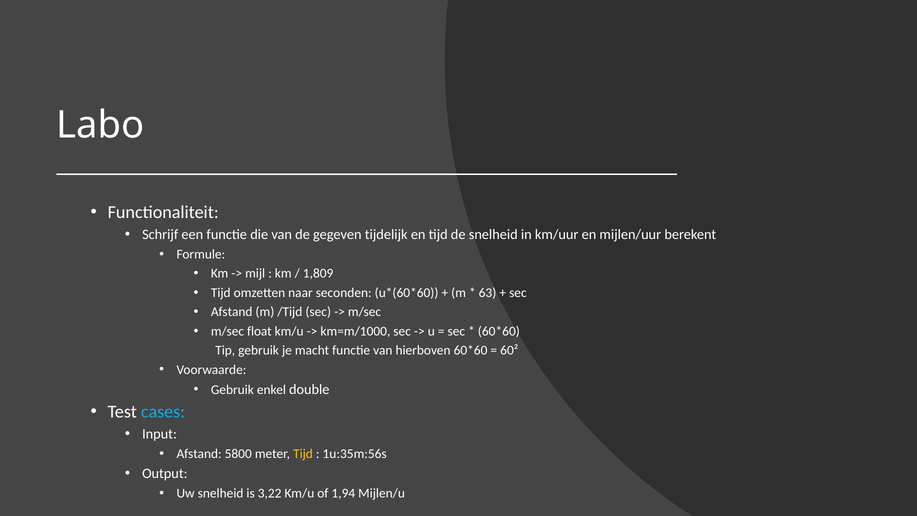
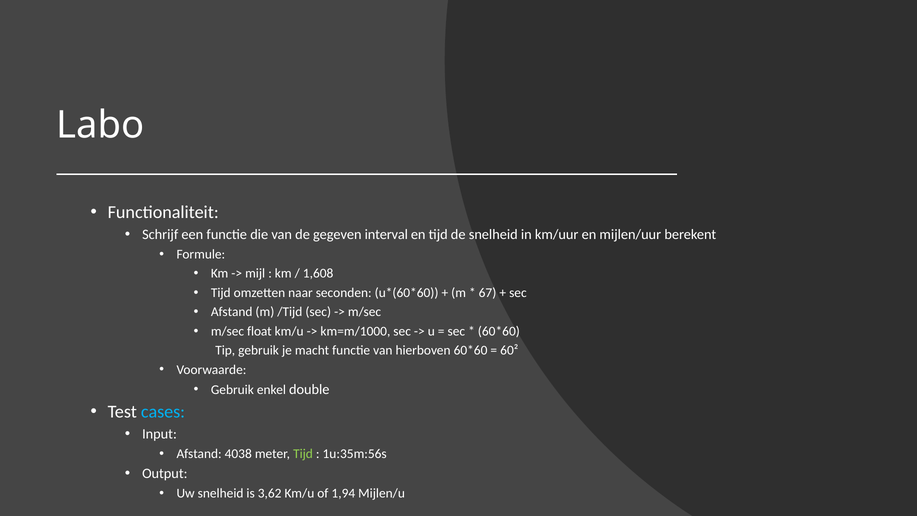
tijdelijk: tijdelijk -> interval
1,809: 1,809 -> 1,608
63: 63 -> 67
5800: 5800 -> 4038
Tijd at (303, 454) colour: yellow -> light green
3,22: 3,22 -> 3,62
